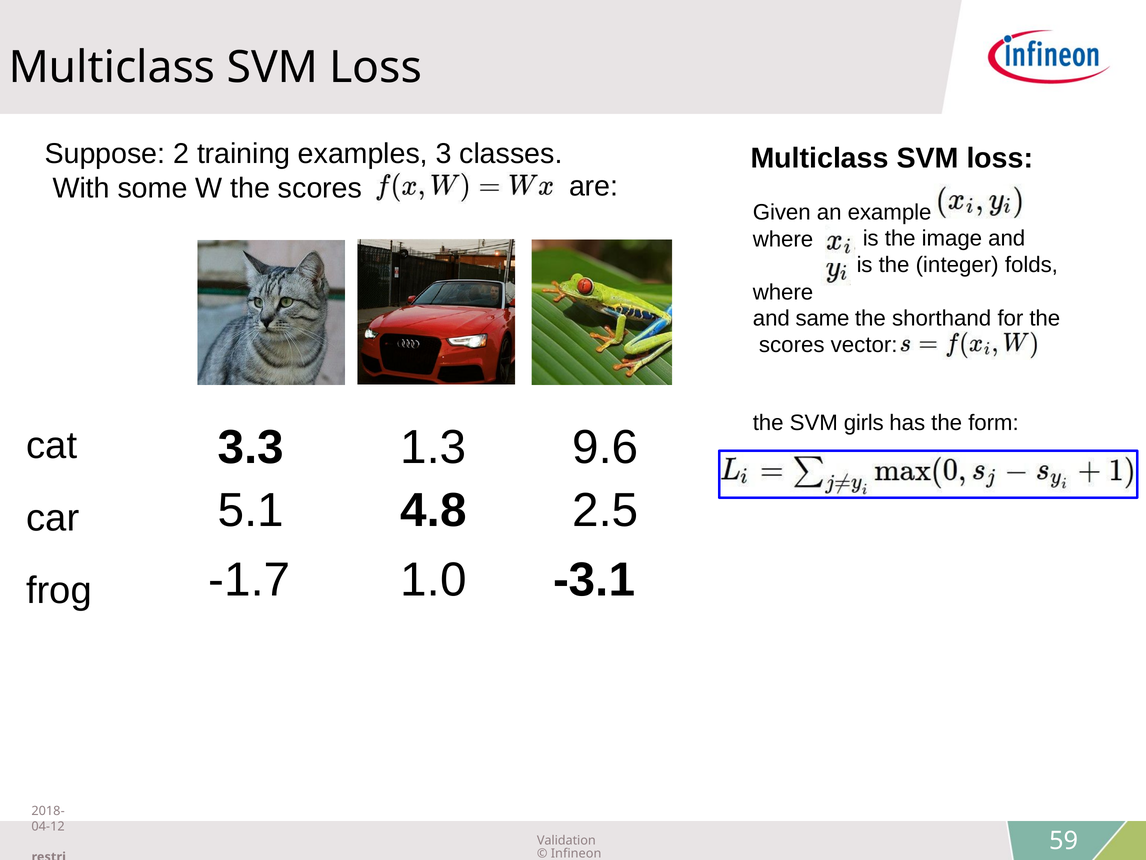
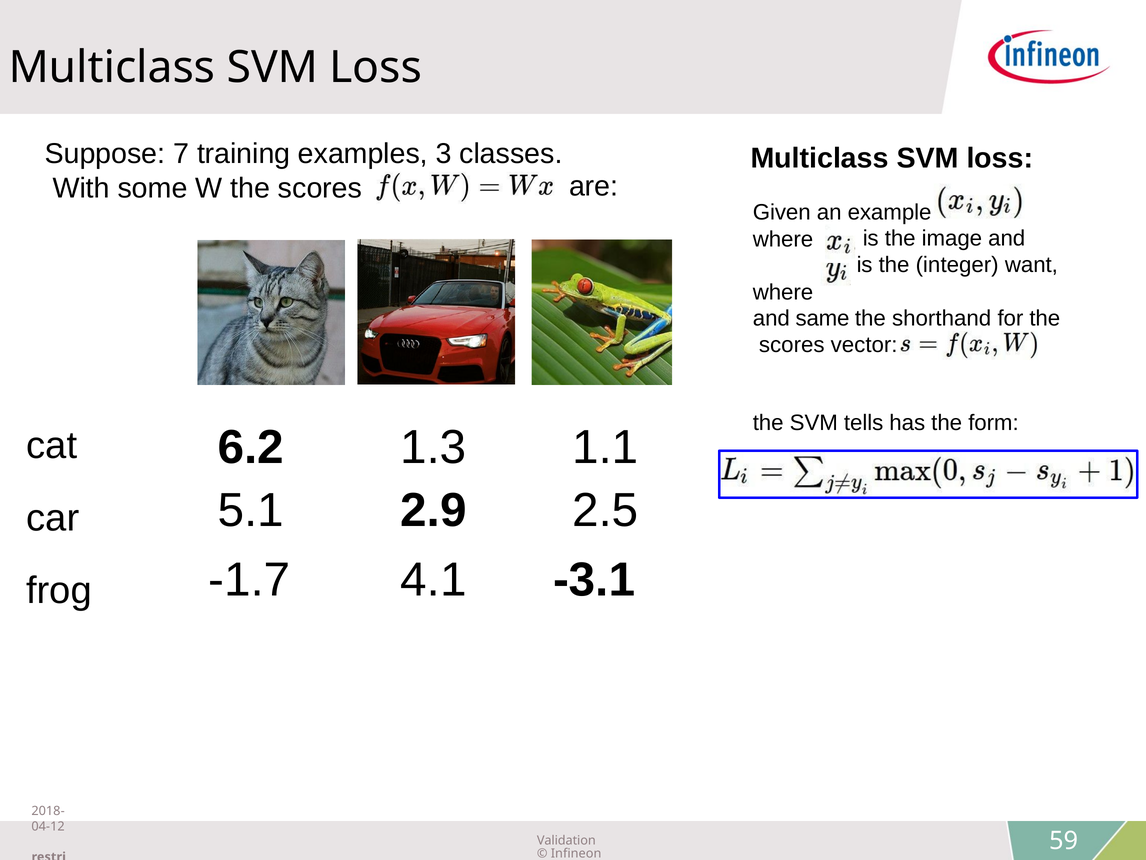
2: 2 -> 7
folds: folds -> want
girls: girls -> tells
3.3: 3.3 -> 6.2
9.6: 9.6 -> 1.1
4.8: 4.8 -> 2.9
1.0: 1.0 -> 4.1
